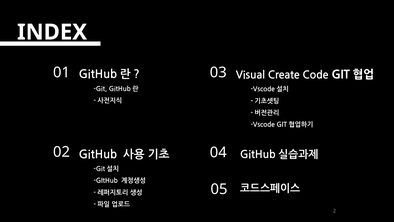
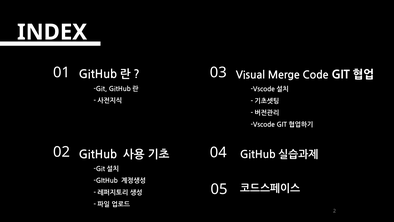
Create: Create -> Merge
